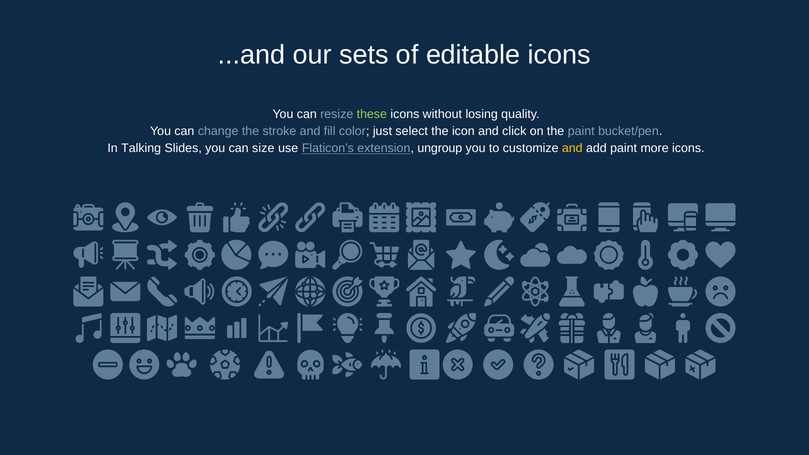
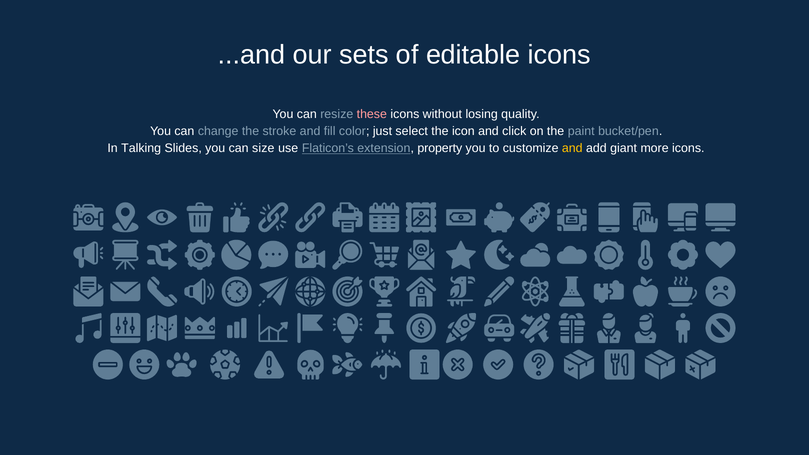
these colour: light green -> pink
ungroup: ungroup -> property
add paint: paint -> giant
